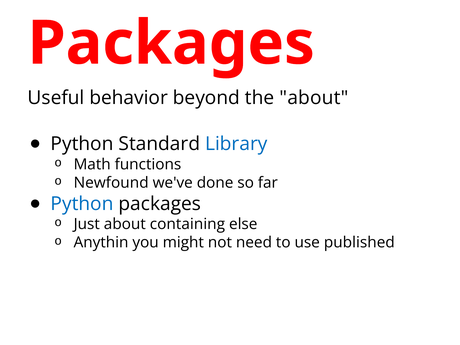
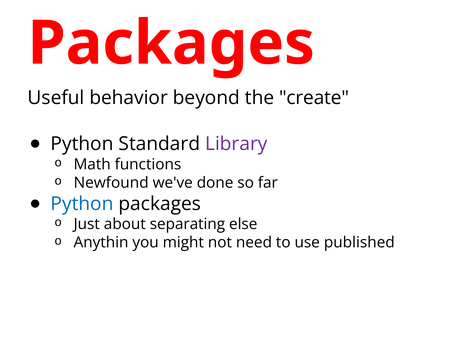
the about: about -> create
Library colour: blue -> purple
containing: containing -> separating
